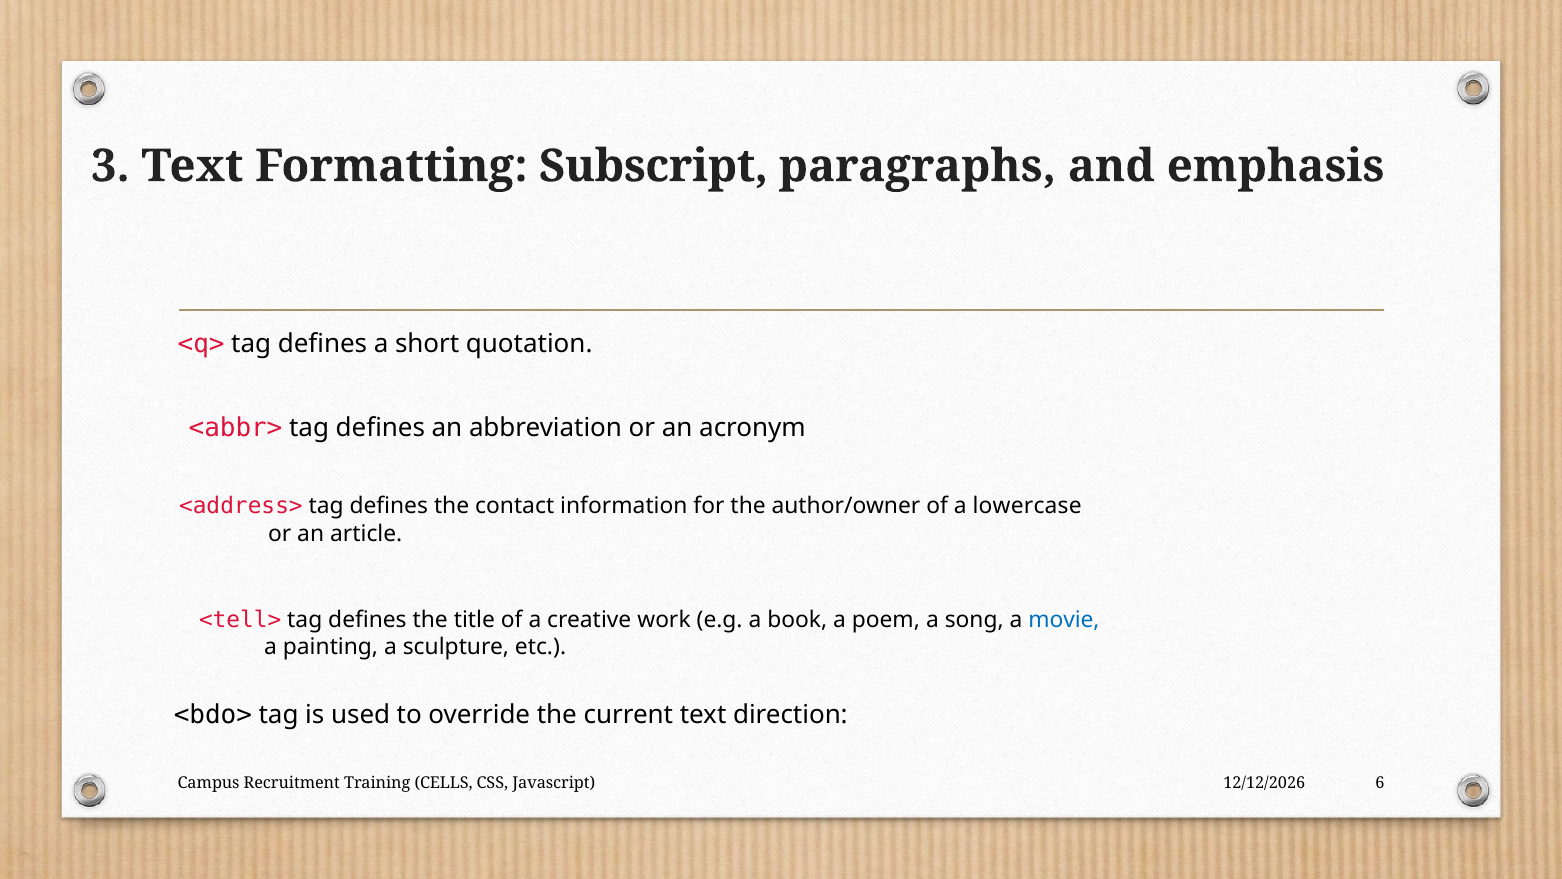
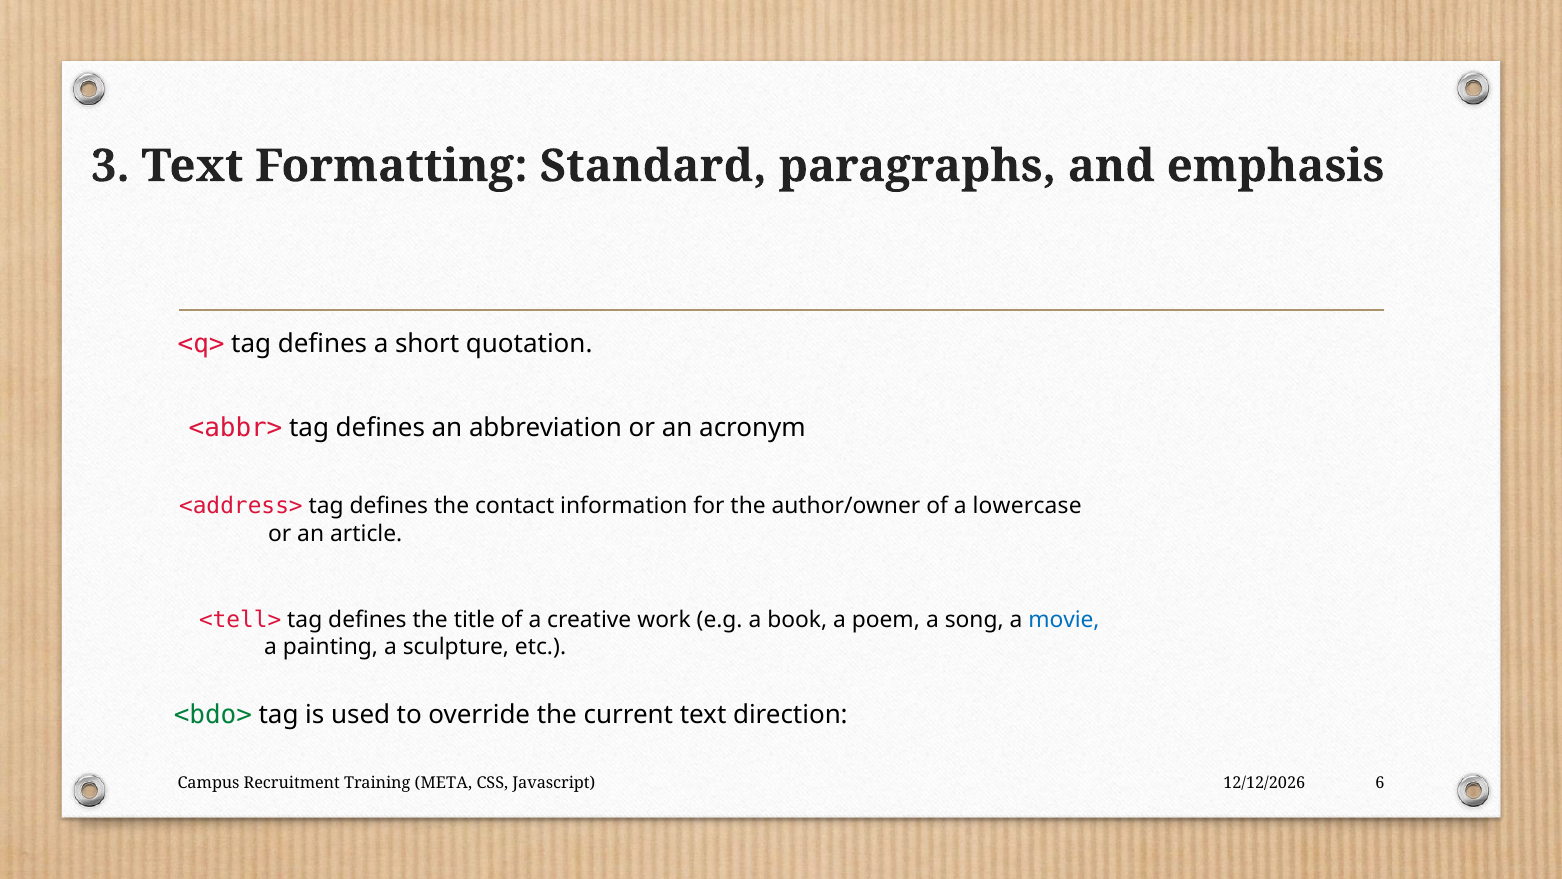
Subscript: Subscript -> Standard
<bdo> colour: black -> green
CELLS: CELLS -> META
